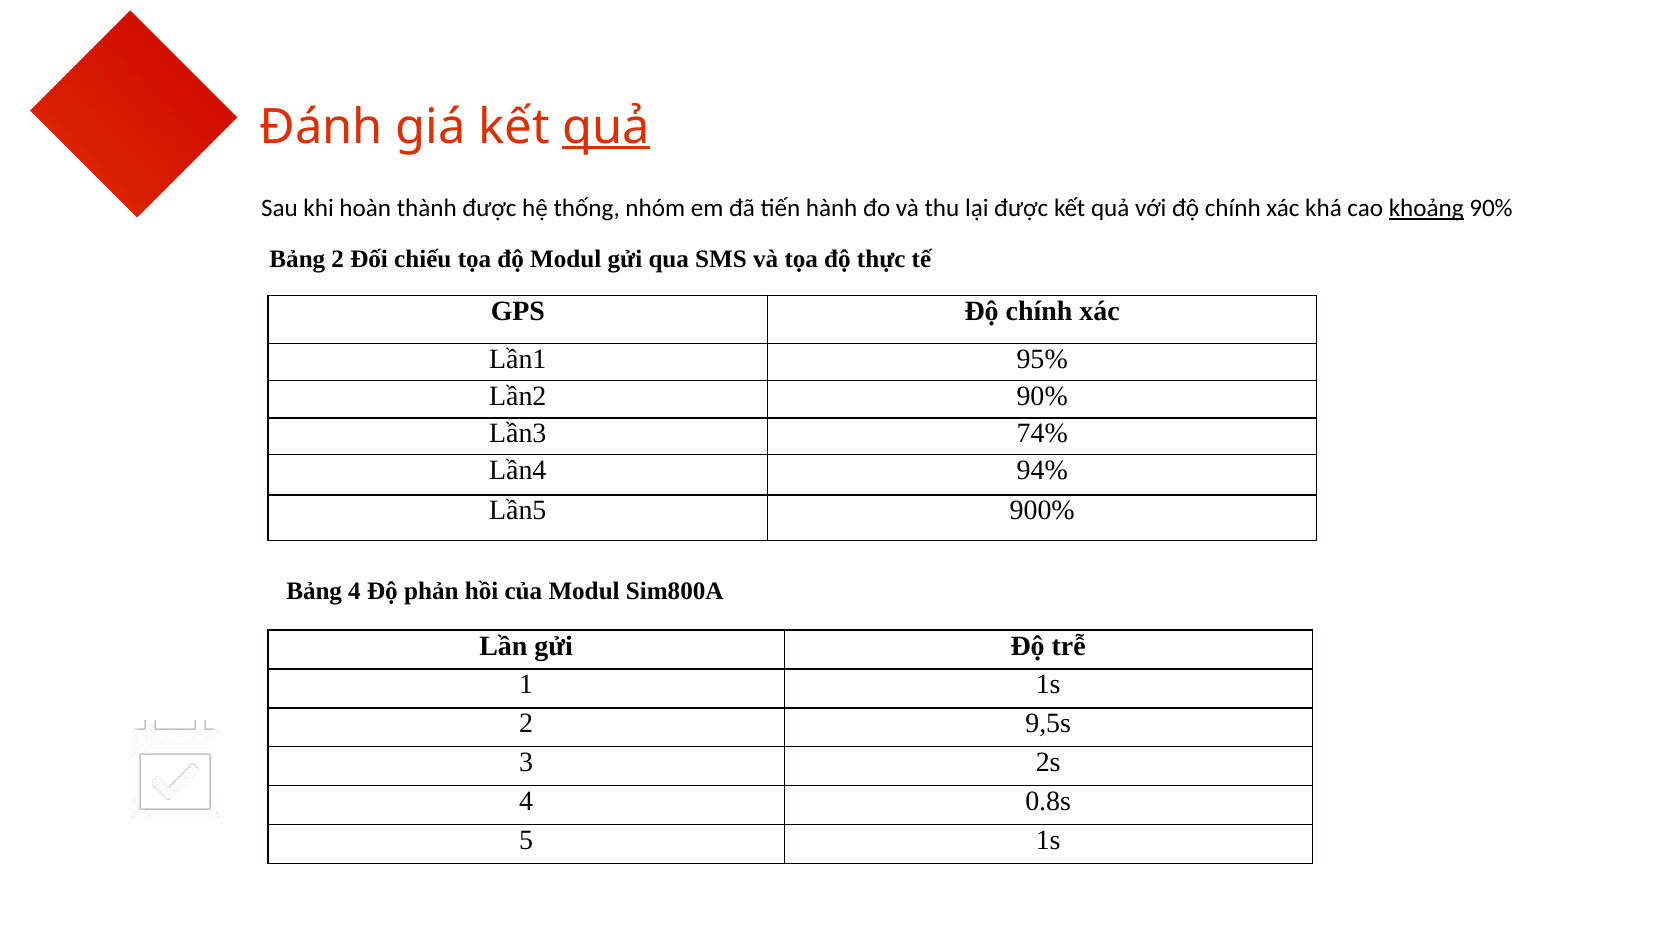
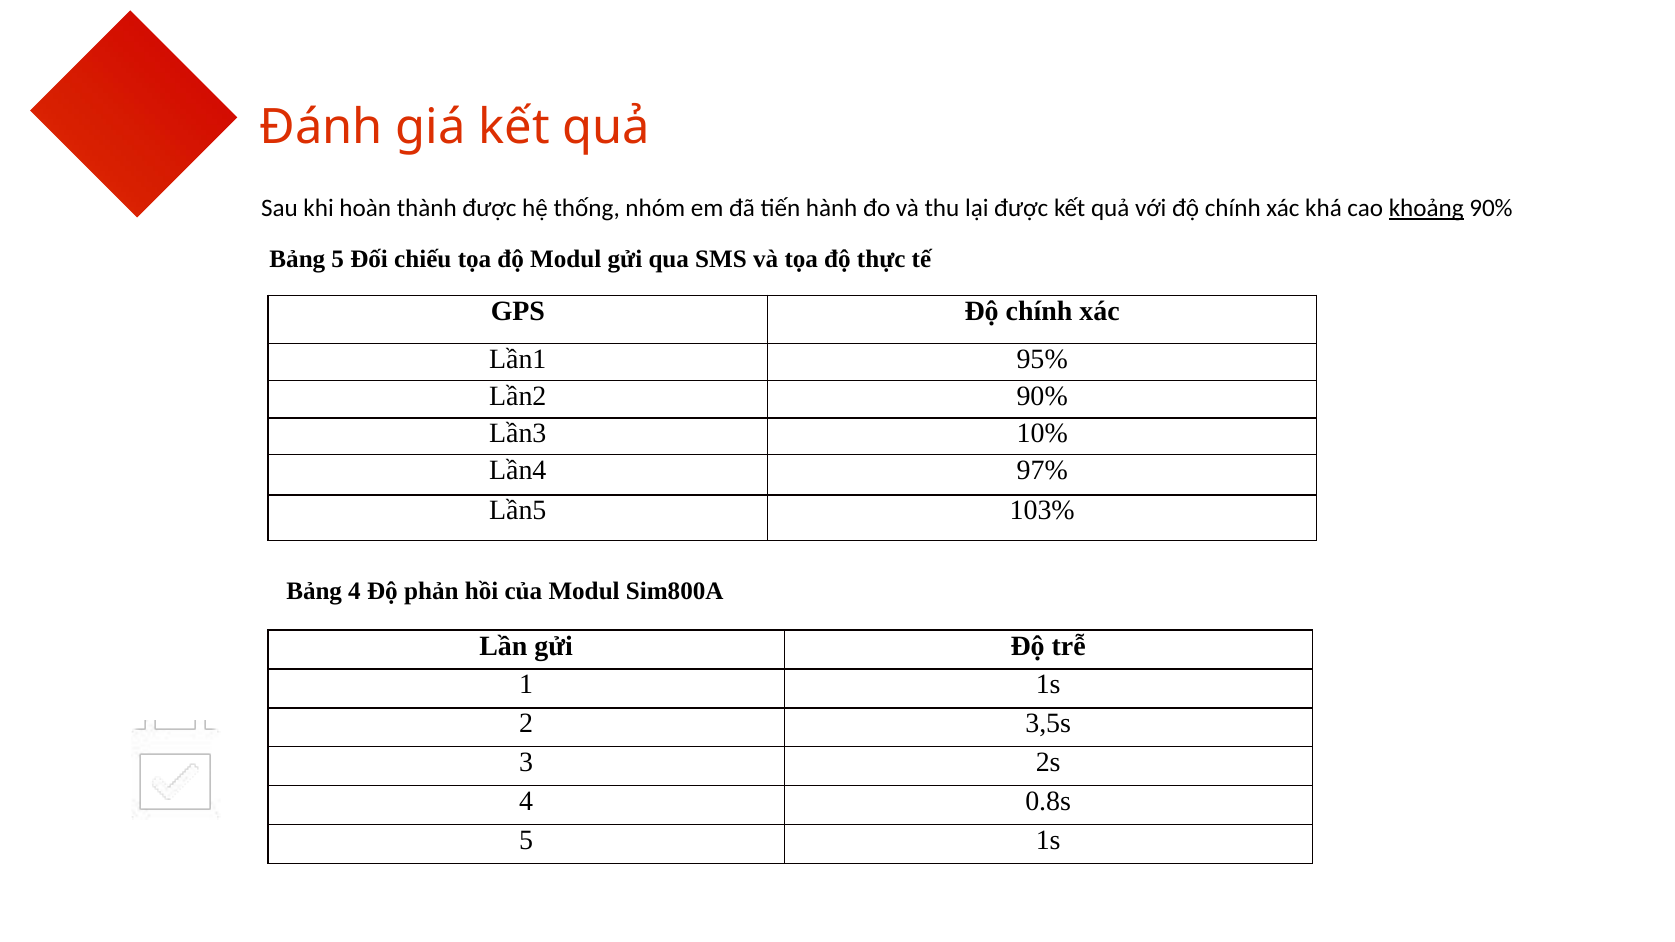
quả at (606, 127) underline: present -> none
Bảng 2: 2 -> 5
74%: 74% -> 10%
94%: 94% -> 97%
900%: 900% -> 103%
9,5s: 9,5s -> 3,5s
